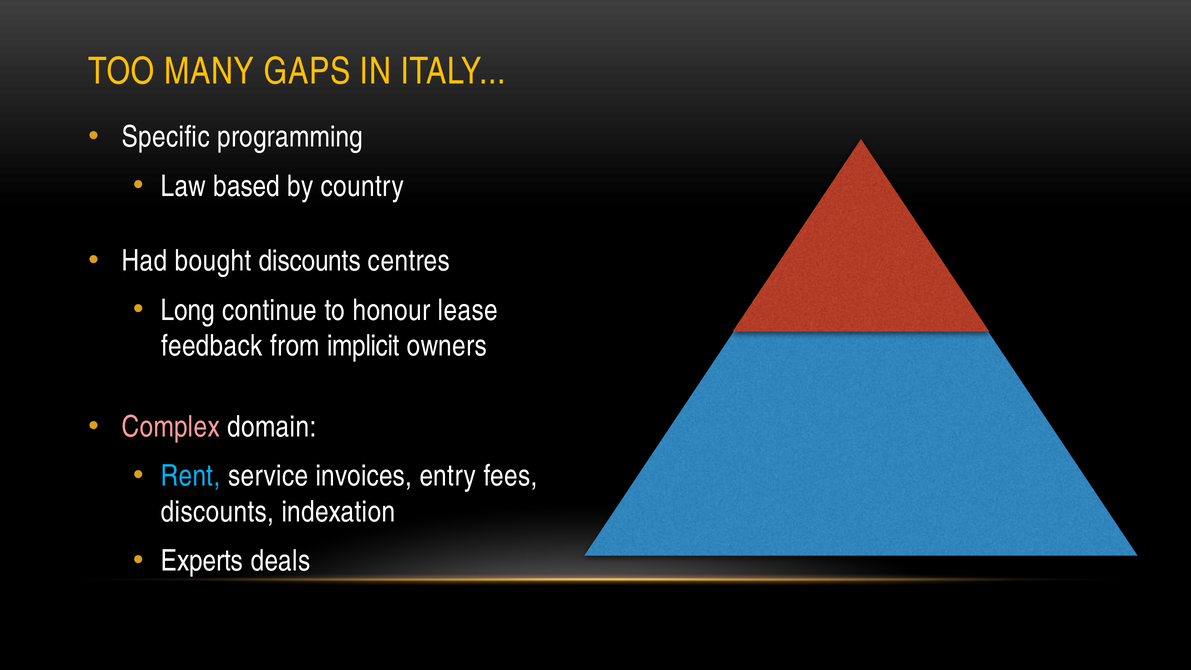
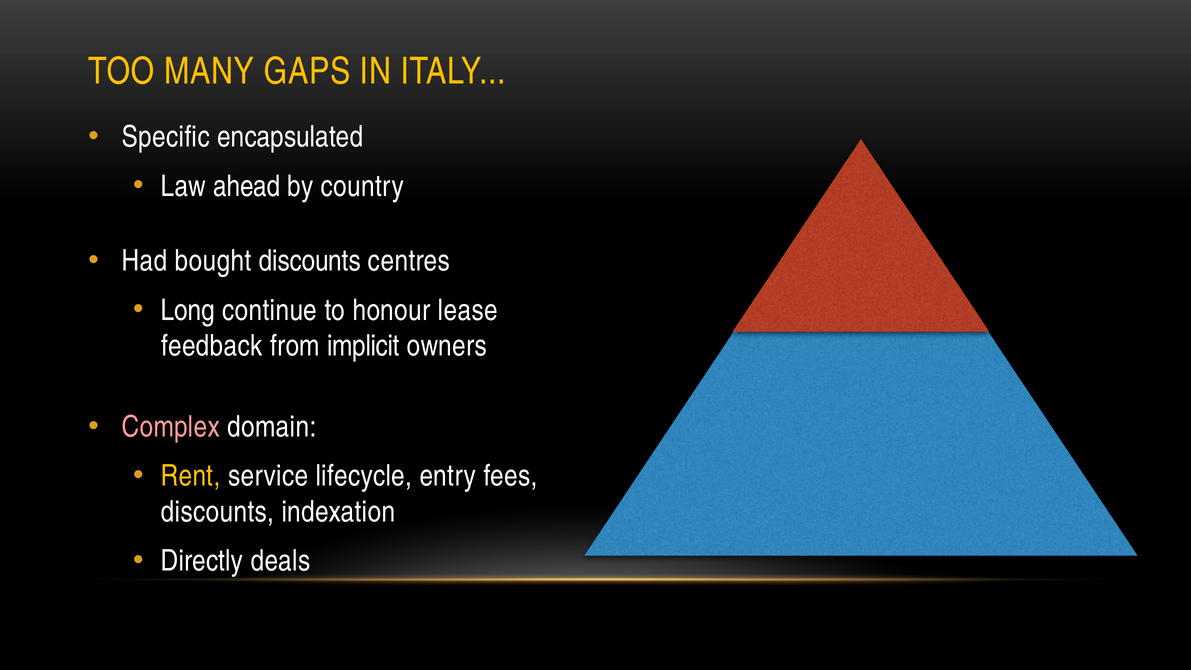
programming: programming -> encapsulated
based: based -> ahead
Rent colour: light blue -> yellow
invoices: invoices -> lifecycle
Experts: Experts -> Directly
